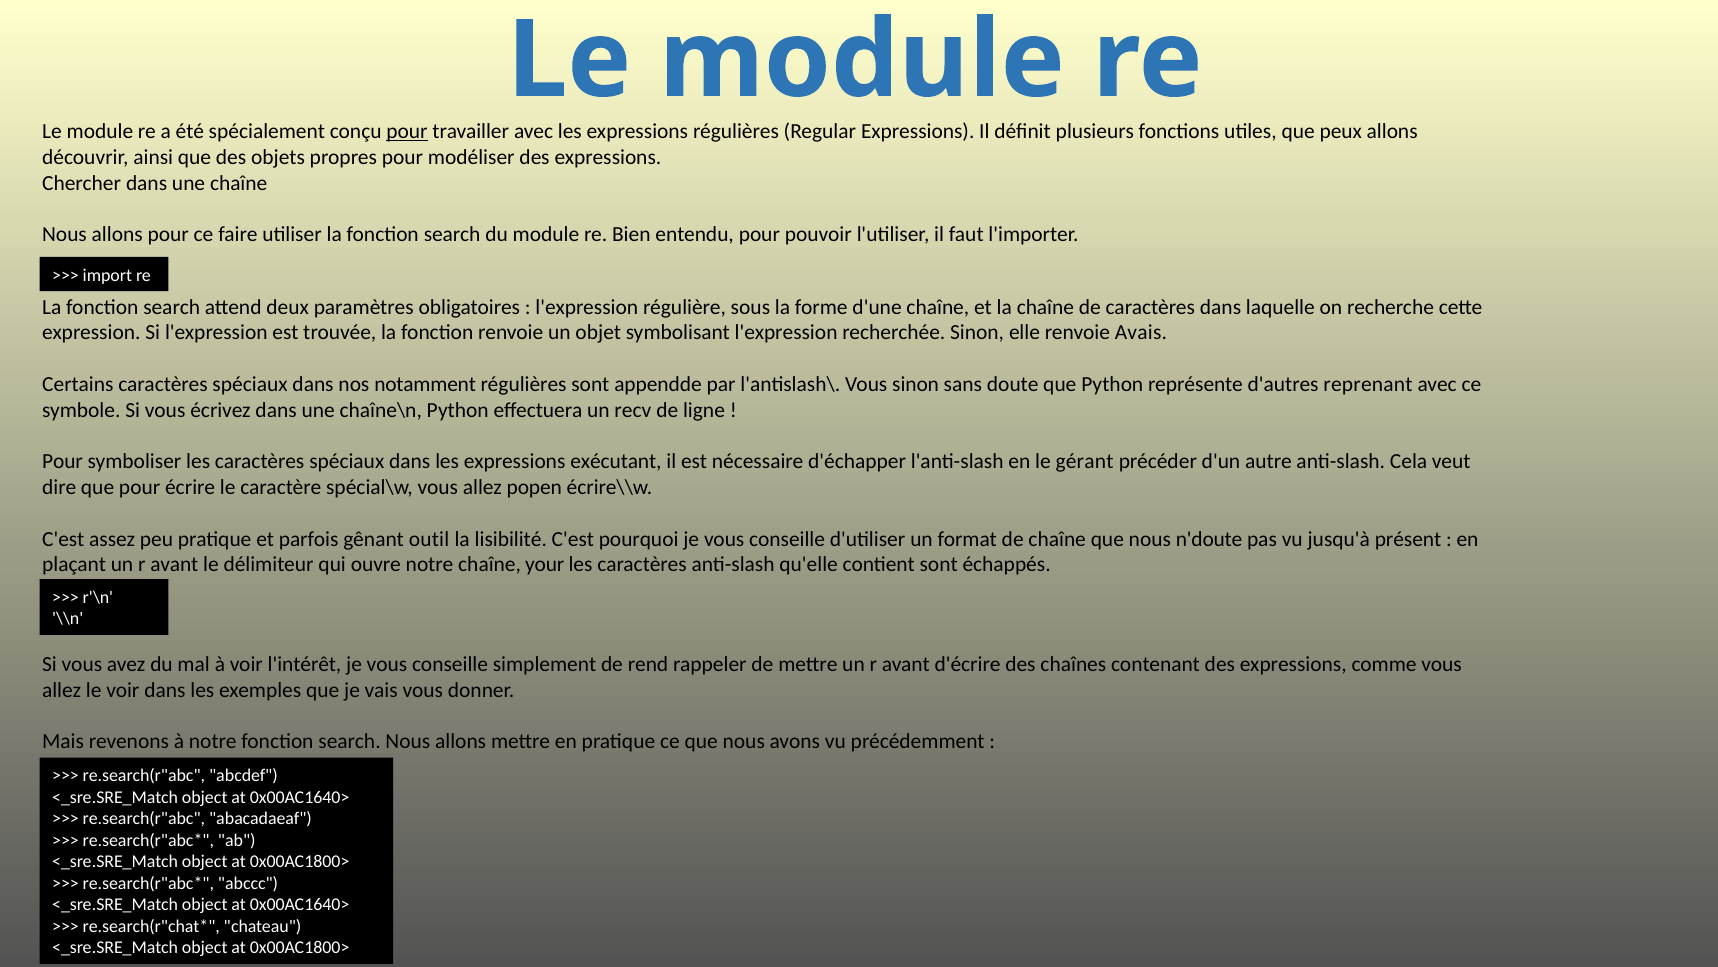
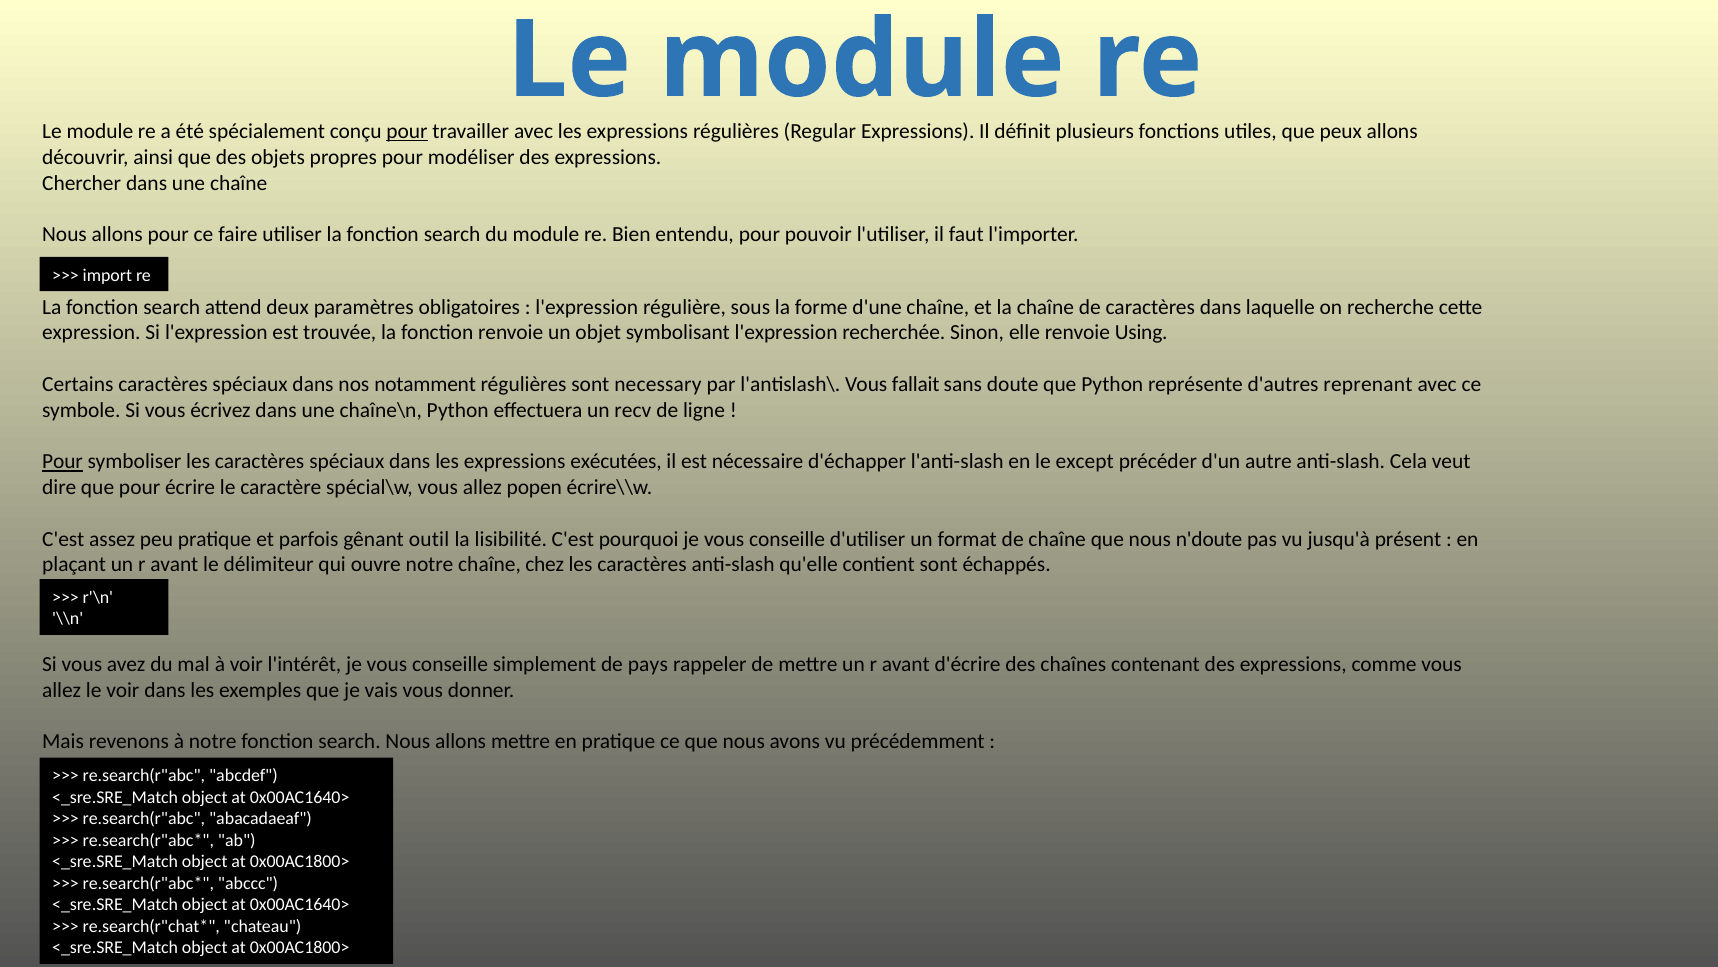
Avais: Avais -> Using
appendde: appendde -> necessary
Vous sinon: sinon -> fallait
Pour at (63, 461) underline: none -> present
exécutant: exécutant -> exécutées
gérant: gérant -> except
your: your -> chez
rend: rend -> pays
